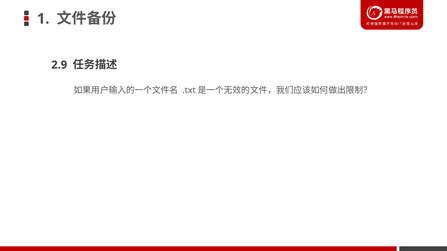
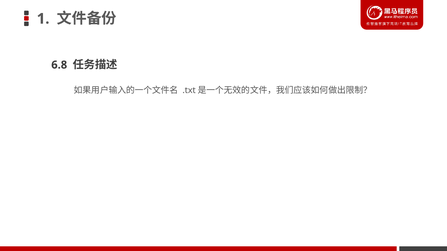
2.9: 2.9 -> 6.8
